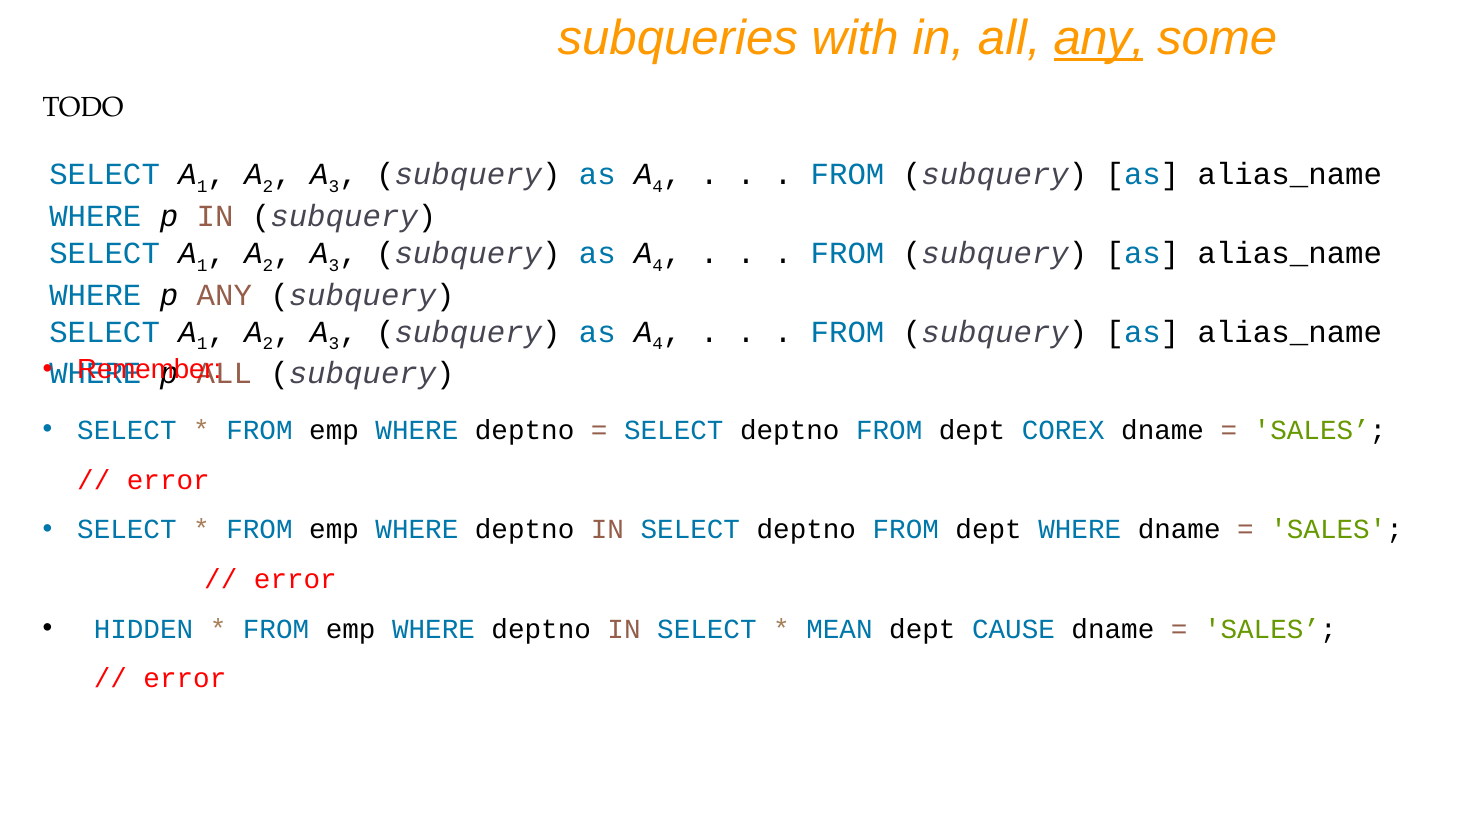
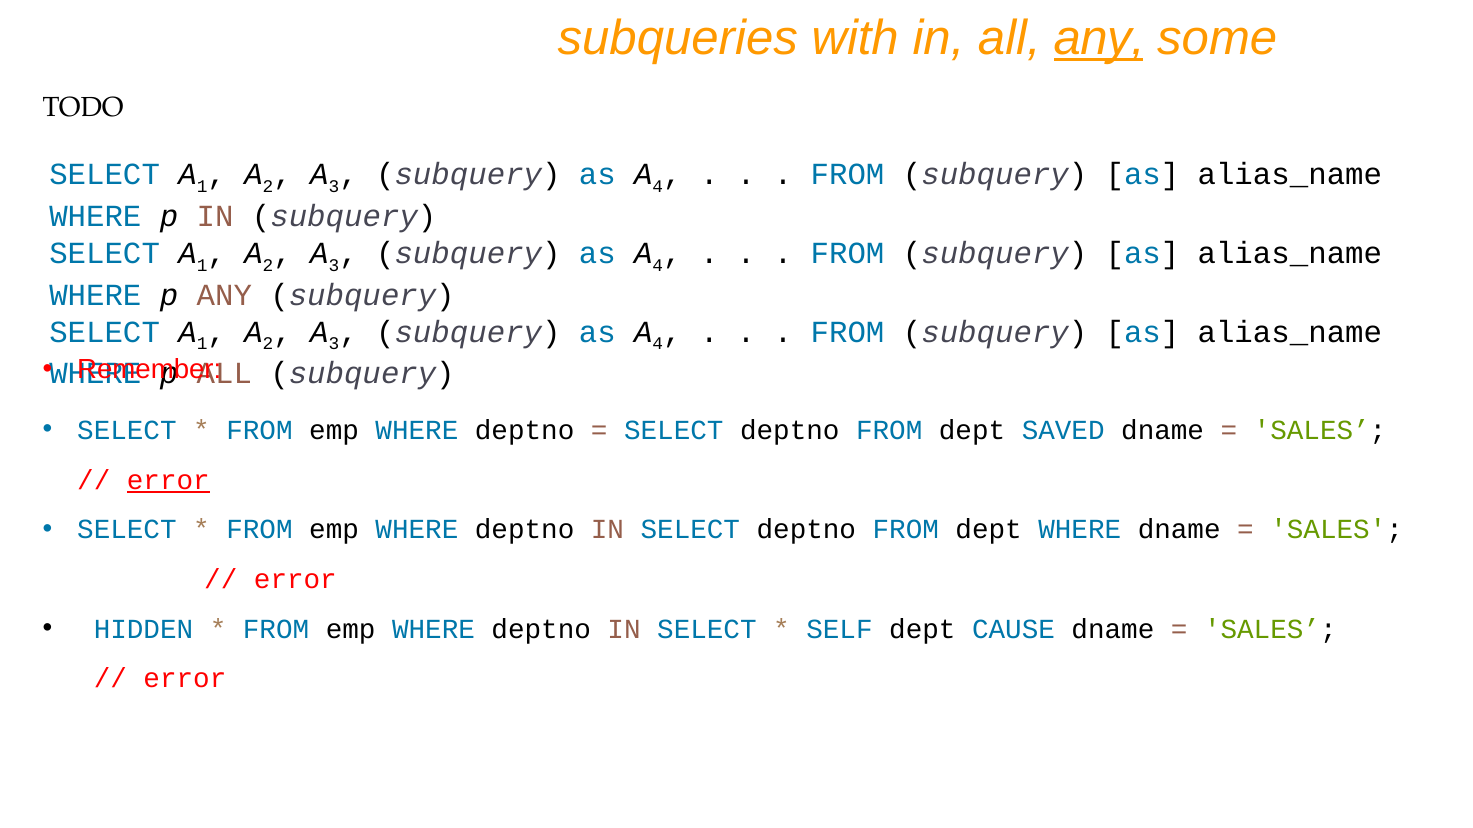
COREX: COREX -> SAVED
error at (168, 480) underline: none -> present
MEAN: MEAN -> SELF
